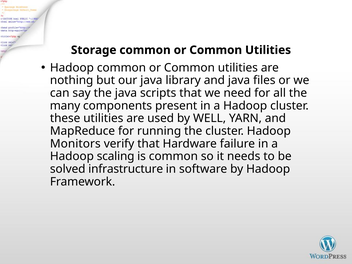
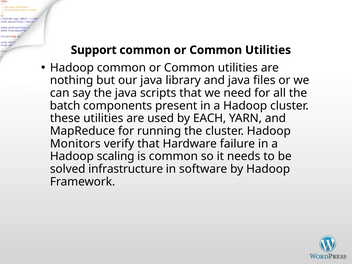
Storage: Storage -> Support
many: many -> batch
WELL: WELL -> EACH
